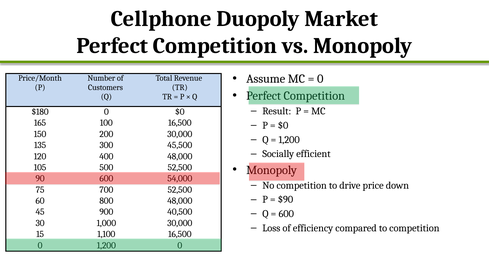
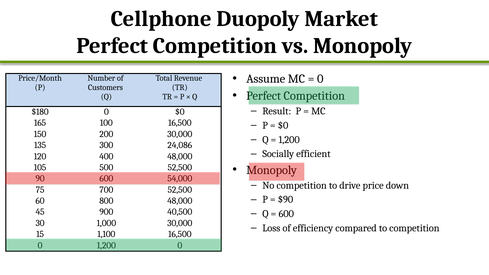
45,500: 45,500 -> 24,086
